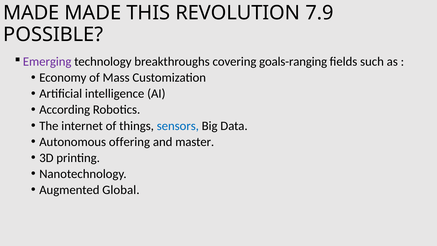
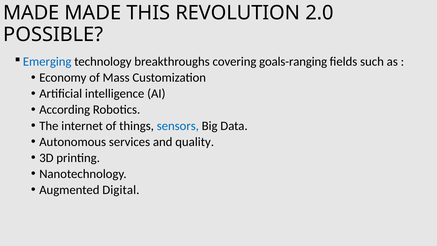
7.9: 7.9 -> 2.0
Emerging colour: purple -> blue
offering: offering -> services
master: master -> quality
Global: Global -> Digital
